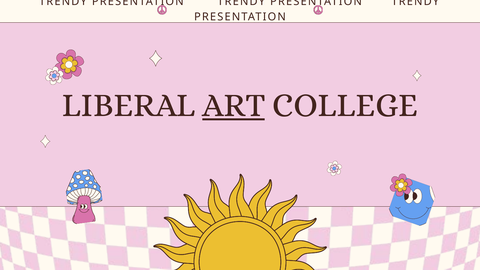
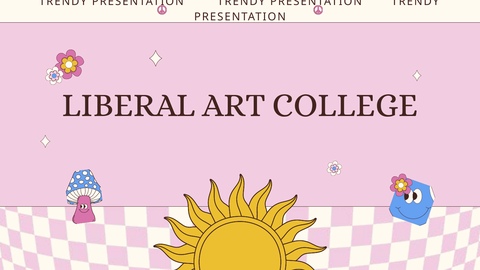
ART underline: present -> none
